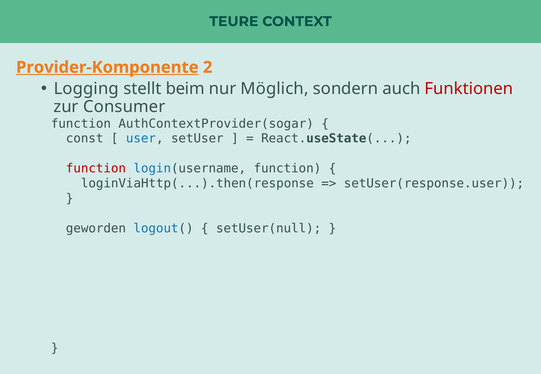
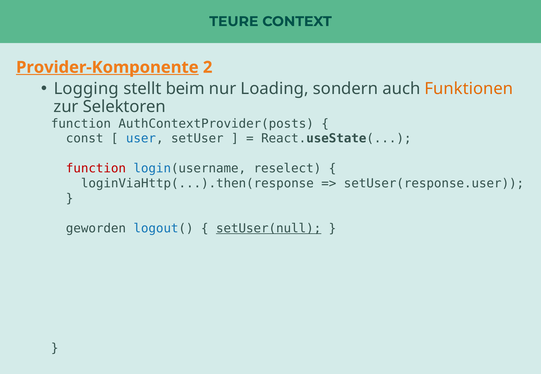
Möglich: Möglich -> Loading
Funktionen colour: red -> orange
Consumer: Consumer -> Selektoren
AuthContextProvider(sogar: AuthContextProvider(sogar -> AuthContextProvider(posts
login(username function: function -> reselect
setUser(null underline: none -> present
